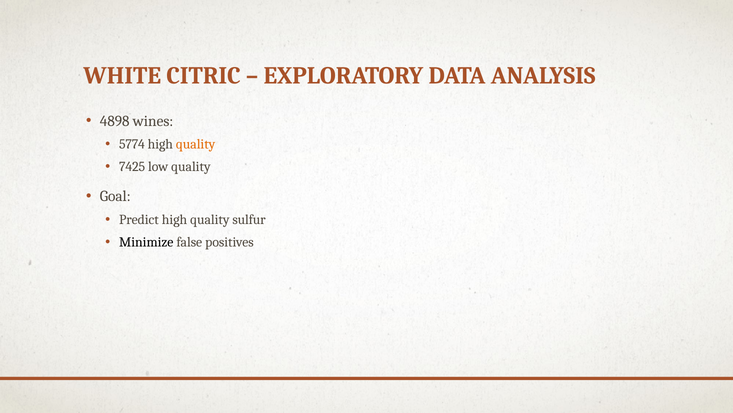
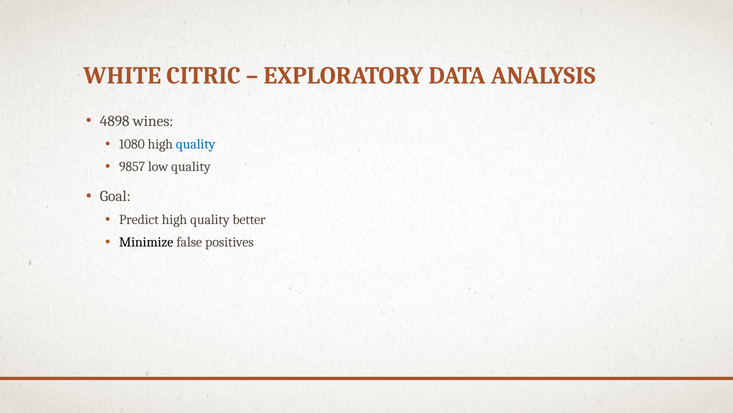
5774: 5774 -> 1080
quality at (196, 144) colour: orange -> blue
7425: 7425 -> 9857
sulfur: sulfur -> better
